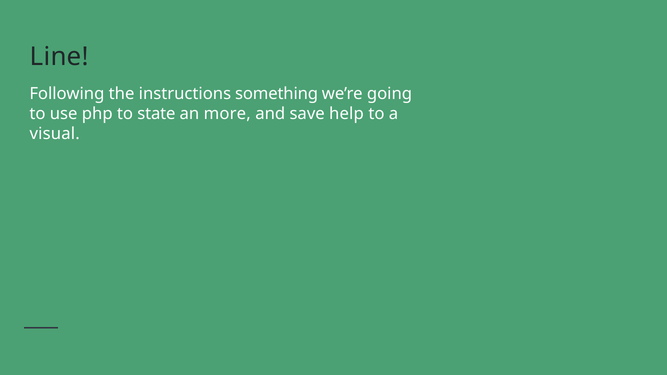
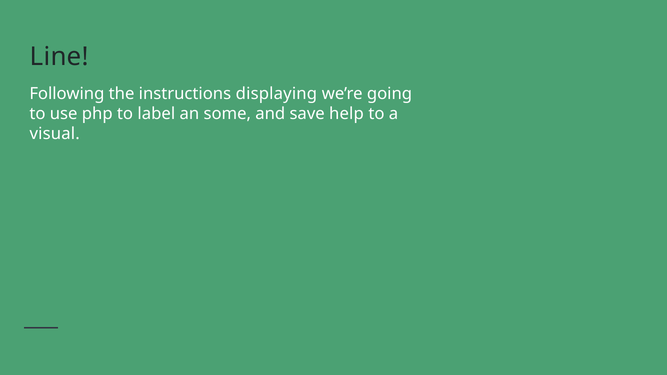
something: something -> displaying
state: state -> label
more: more -> some
